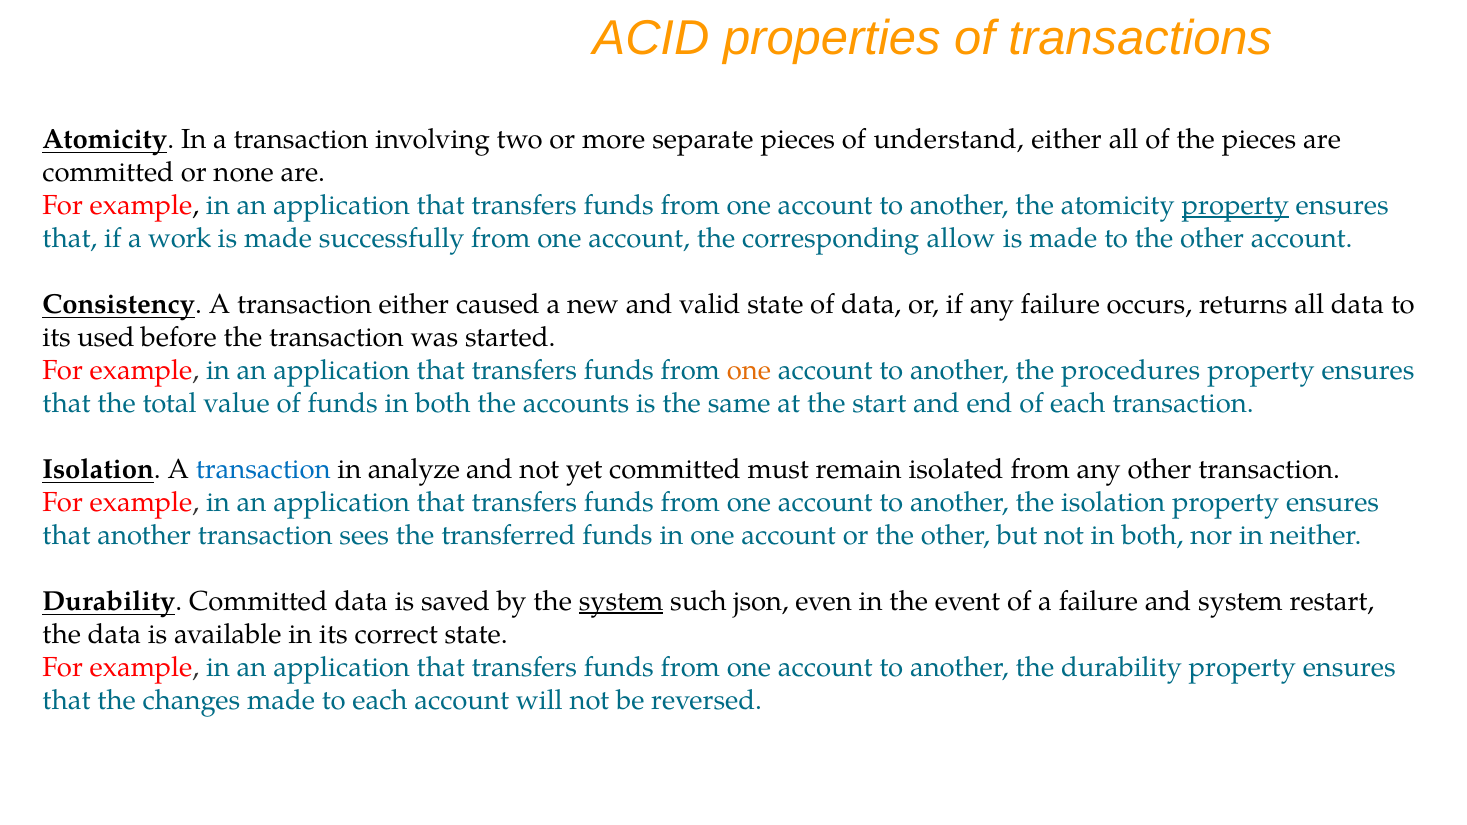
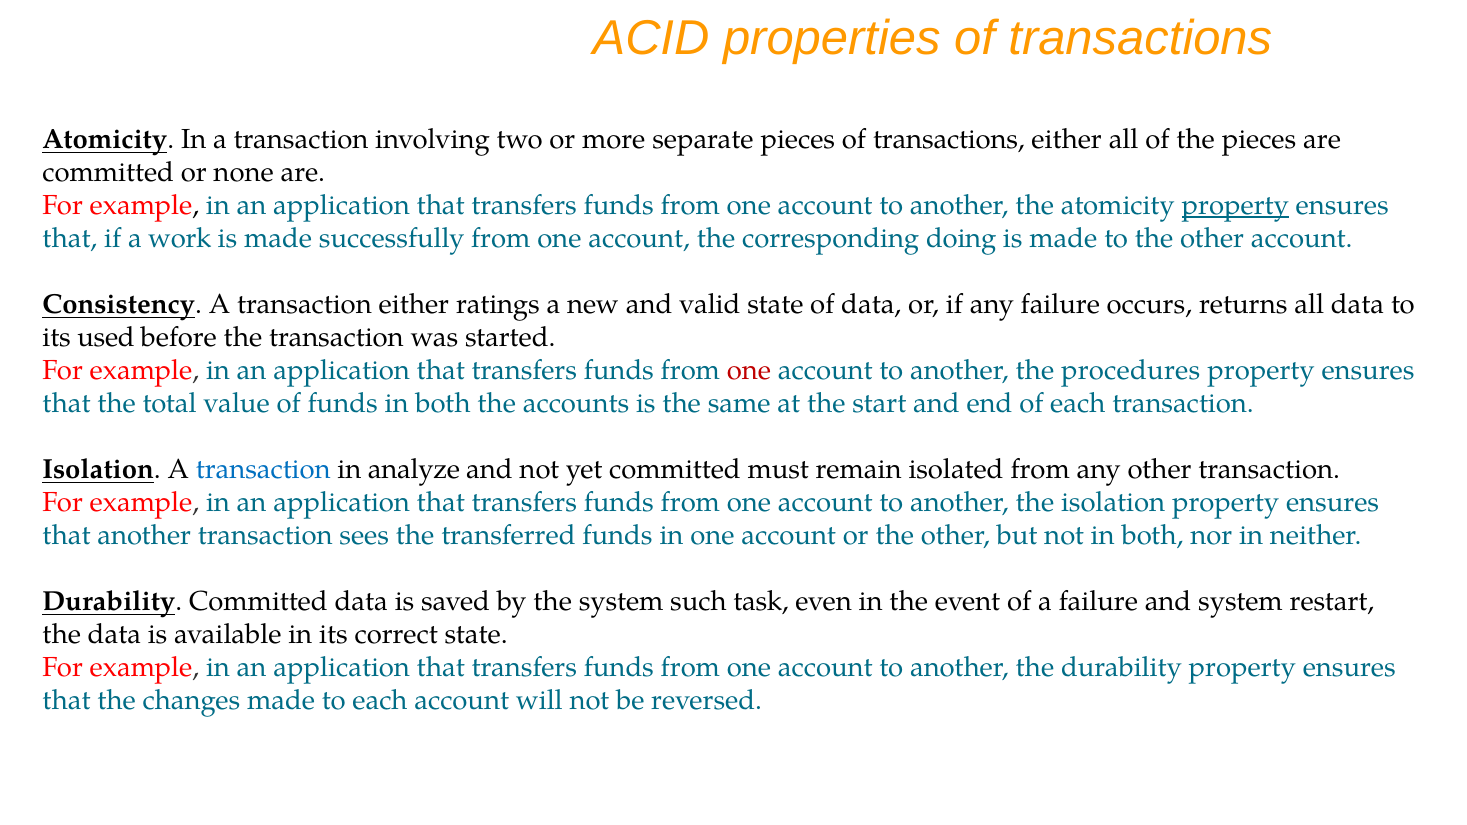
pieces of understand: understand -> transactions
allow: allow -> doing
caused: caused -> ratings
one at (749, 370) colour: orange -> red
system at (621, 601) underline: present -> none
json: json -> task
